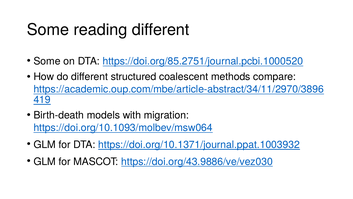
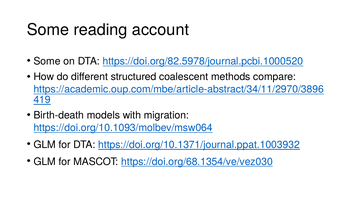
reading different: different -> account
https://doi.org/85.2751/journal.pcbi.1000520: https://doi.org/85.2751/journal.pcbi.1000520 -> https://doi.org/82.5978/journal.pcbi.1000520
https://doi.org/43.9886/ve/vez030: https://doi.org/43.9886/ve/vez030 -> https://doi.org/68.1354/ve/vez030
